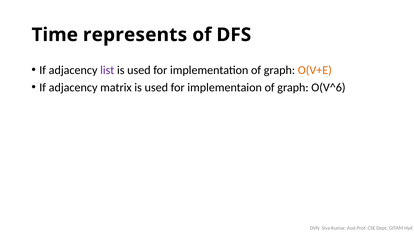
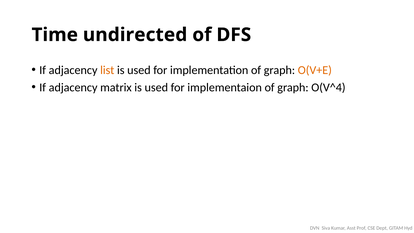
represents: represents -> undirected
list colour: purple -> orange
O(V^6: O(V^6 -> O(V^4
